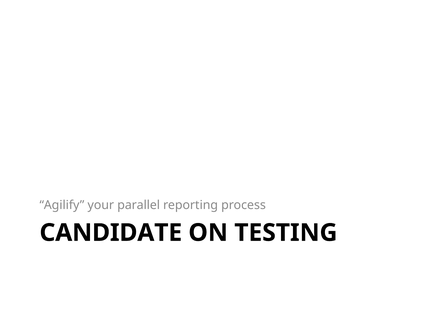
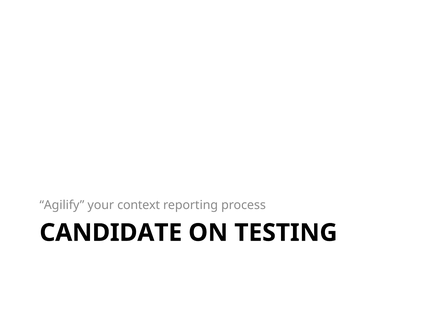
parallel: parallel -> context
